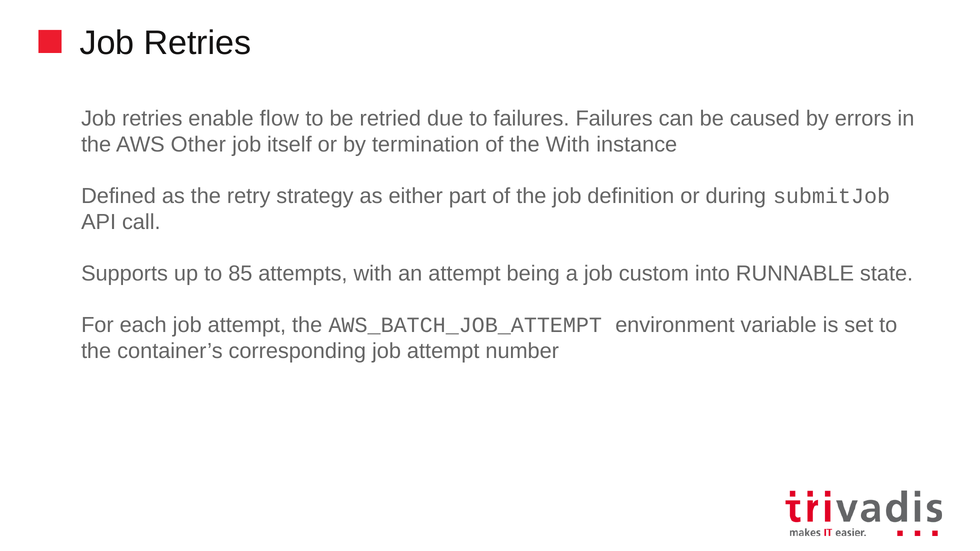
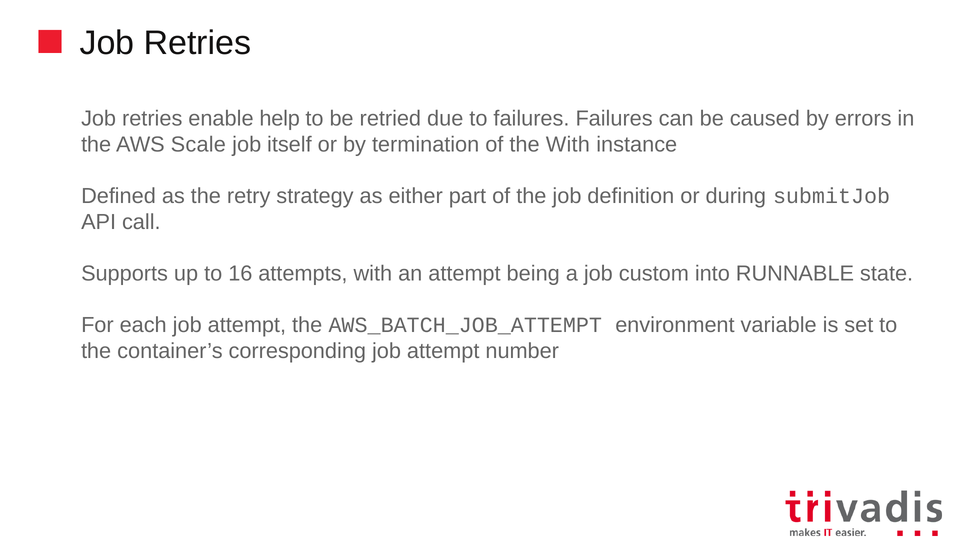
flow: flow -> help
Other: Other -> Scale
85: 85 -> 16
